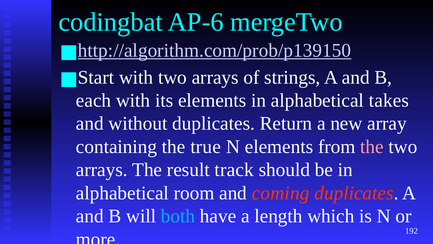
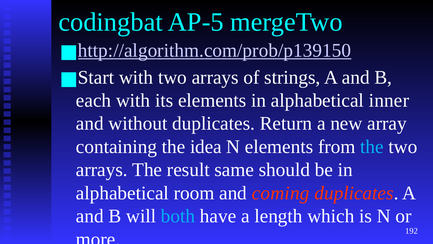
AP-6: AP-6 -> AP-5
takes: takes -> inner
true: true -> idea
the at (372, 146) colour: pink -> light blue
track: track -> same
